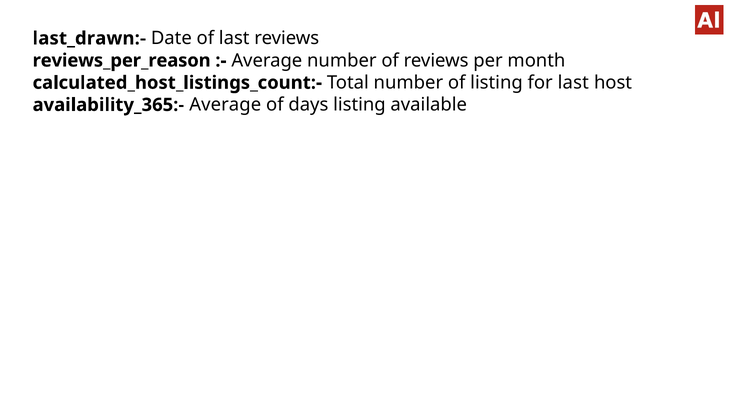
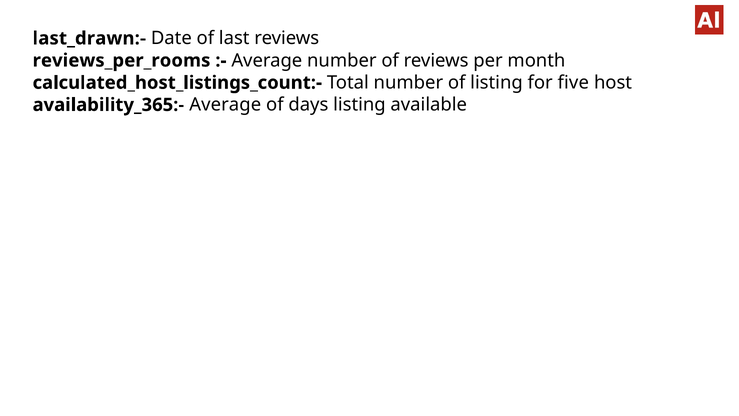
reviews_per_reason: reviews_per_reason -> reviews_per_rooms
for last: last -> five
